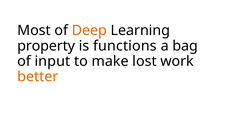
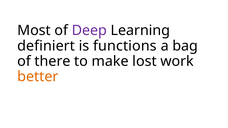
Deep colour: orange -> purple
property: property -> definiert
input: input -> there
